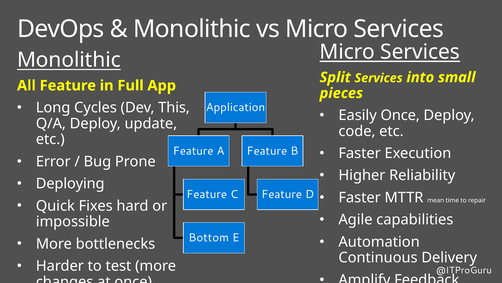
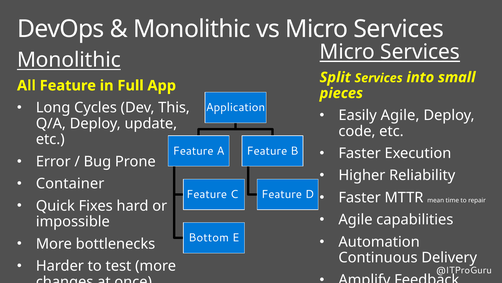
Easily Once: Once -> Agile
Deploying: Deploying -> Container
